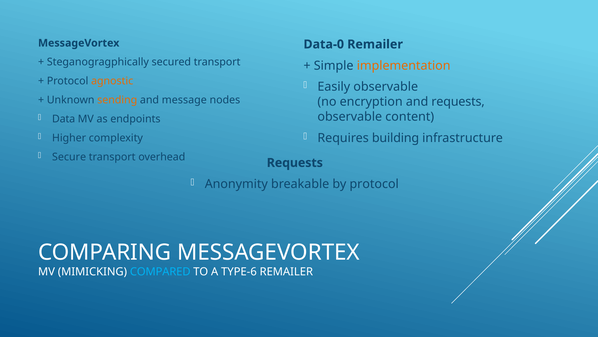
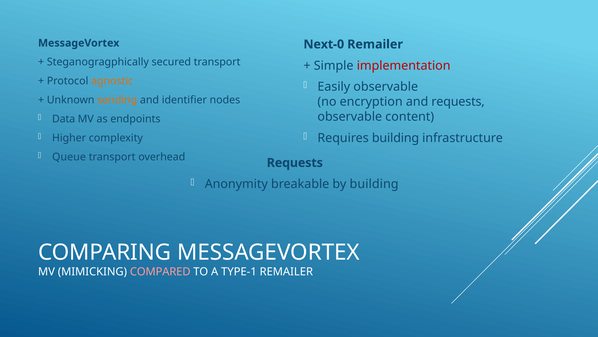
Data-0: Data-0 -> Next-0
implementation colour: orange -> red
message: message -> identifier
Secure: Secure -> Queue
by protocol: protocol -> building
COMPARED colour: light blue -> pink
TYPE-6: TYPE-6 -> TYPE-1
